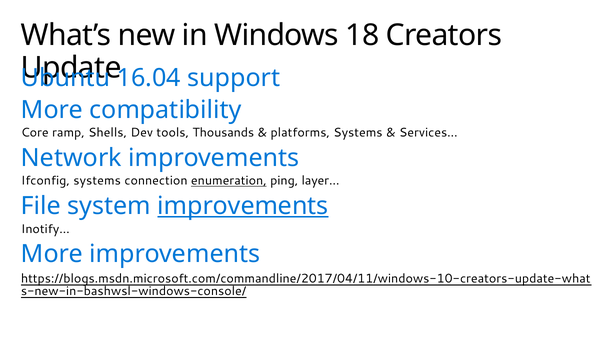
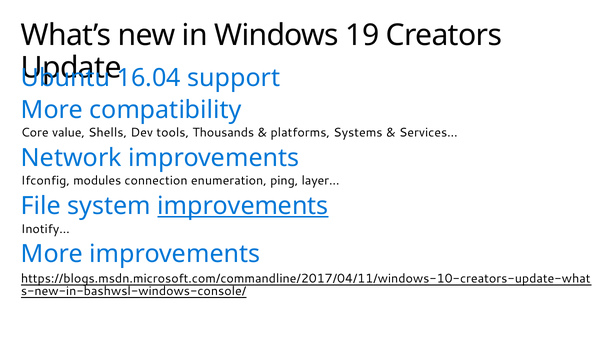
18: 18 -> 19
ramp: ramp -> value
Ifconfig systems: systems -> modules
enumeration underline: present -> none
